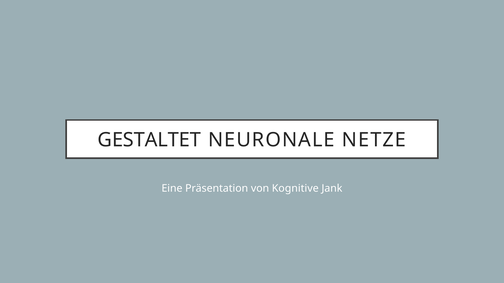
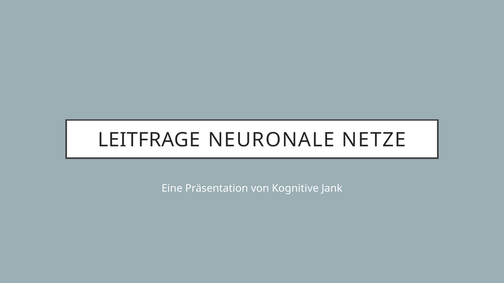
GESTALTET: GESTALTET -> LEITFRAGE
